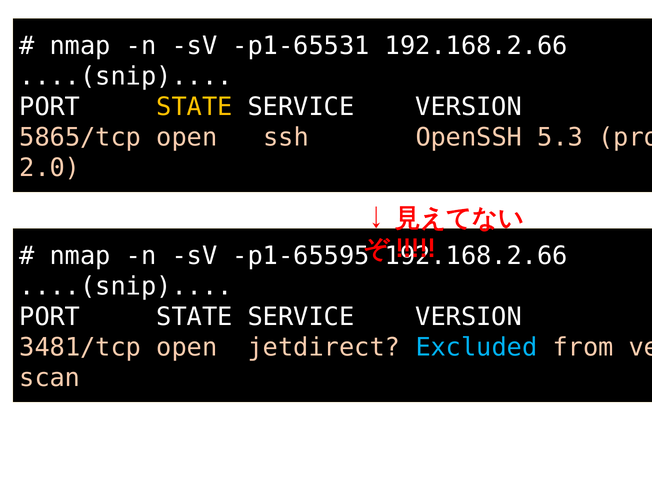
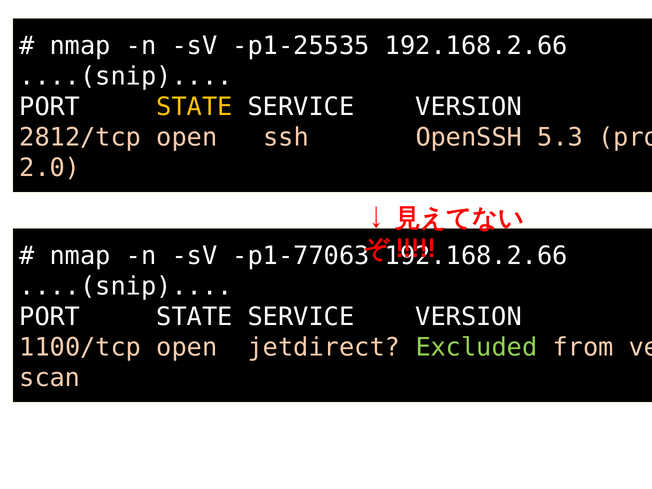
p1-65531: p1-65531 -> p1-25535
5865/tcp: 5865/tcp -> 2812/tcp
p1-65595: p1-65595 -> p1-77063
3481/tcp: 3481/tcp -> 1100/tcp
Excluded colour: light blue -> light green
